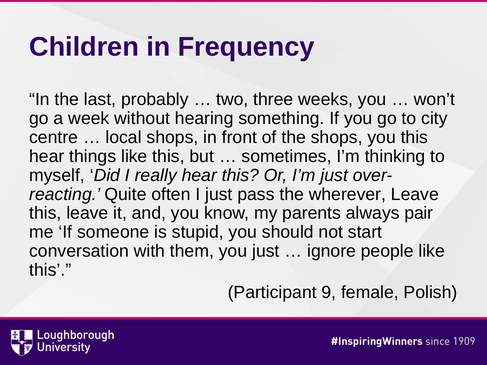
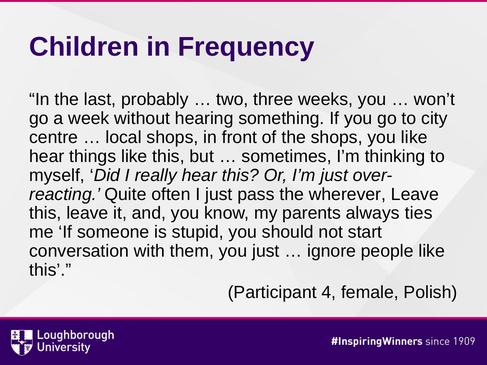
you this: this -> like
pair: pair -> ties
9: 9 -> 4
